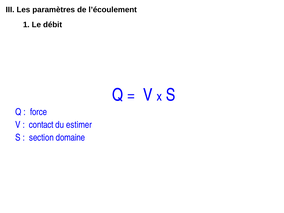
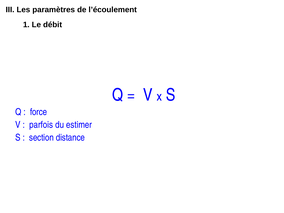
contact: contact -> parfois
domaine: domaine -> distance
